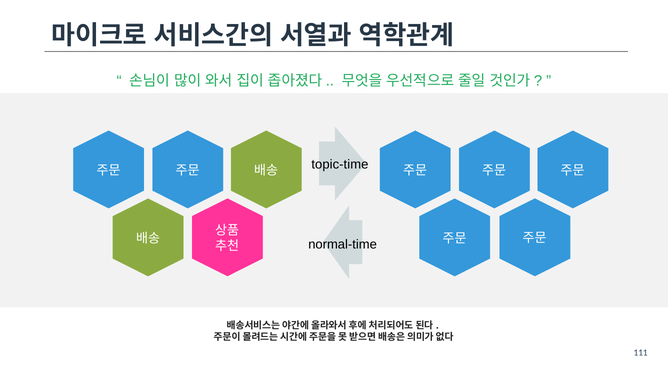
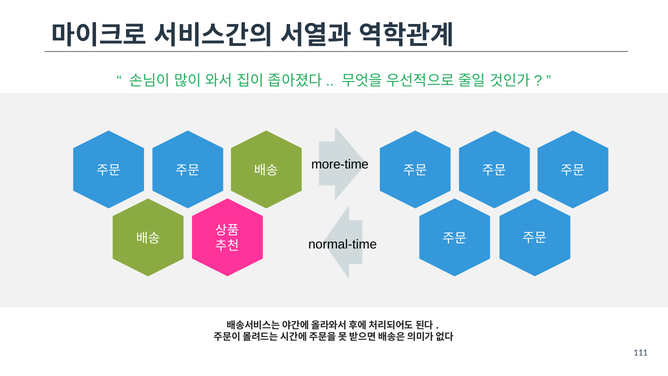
topic-time: topic-time -> more-time
